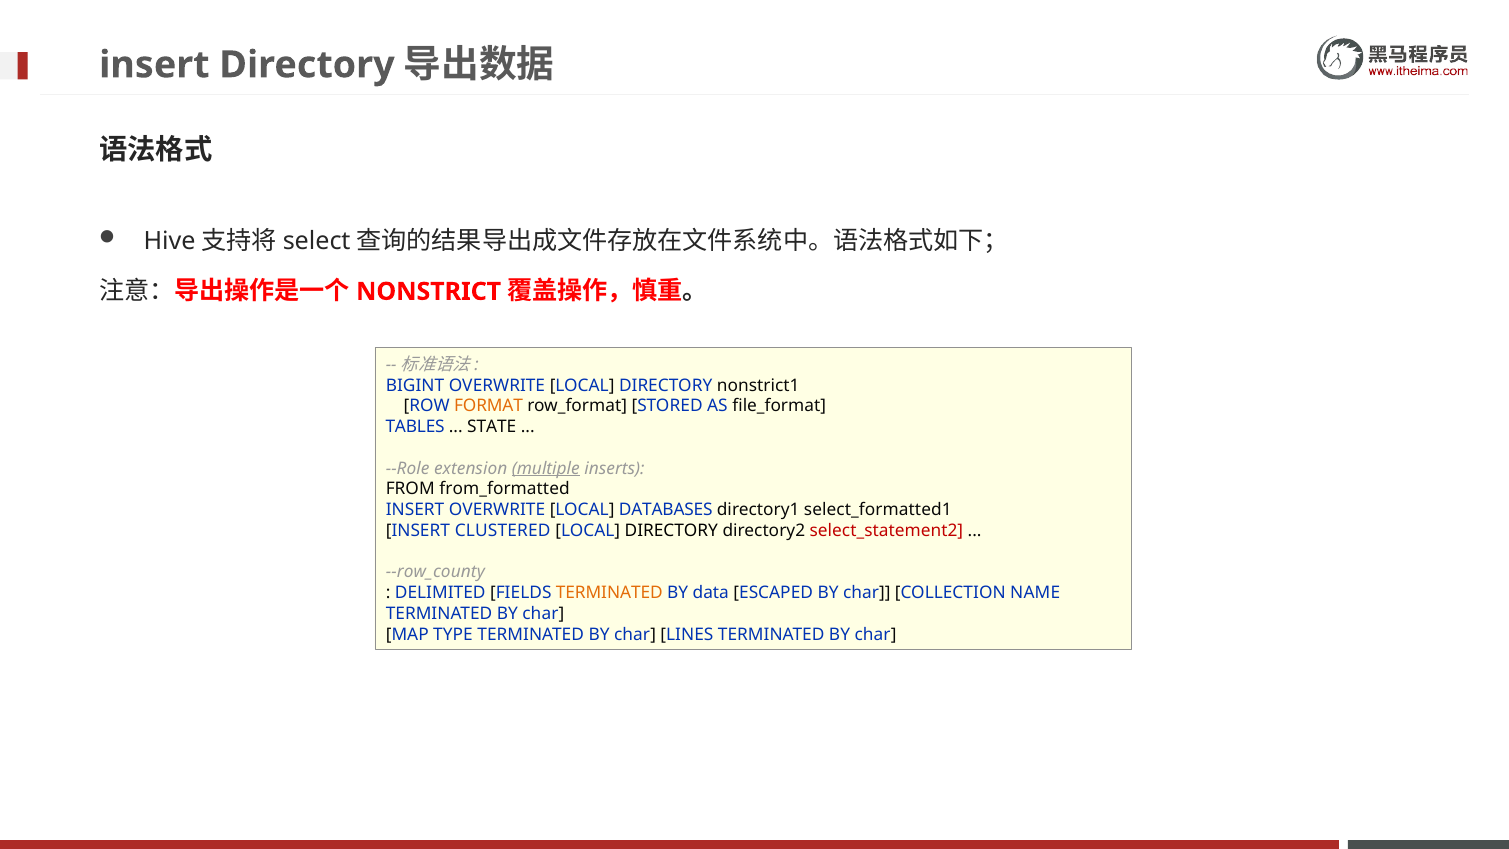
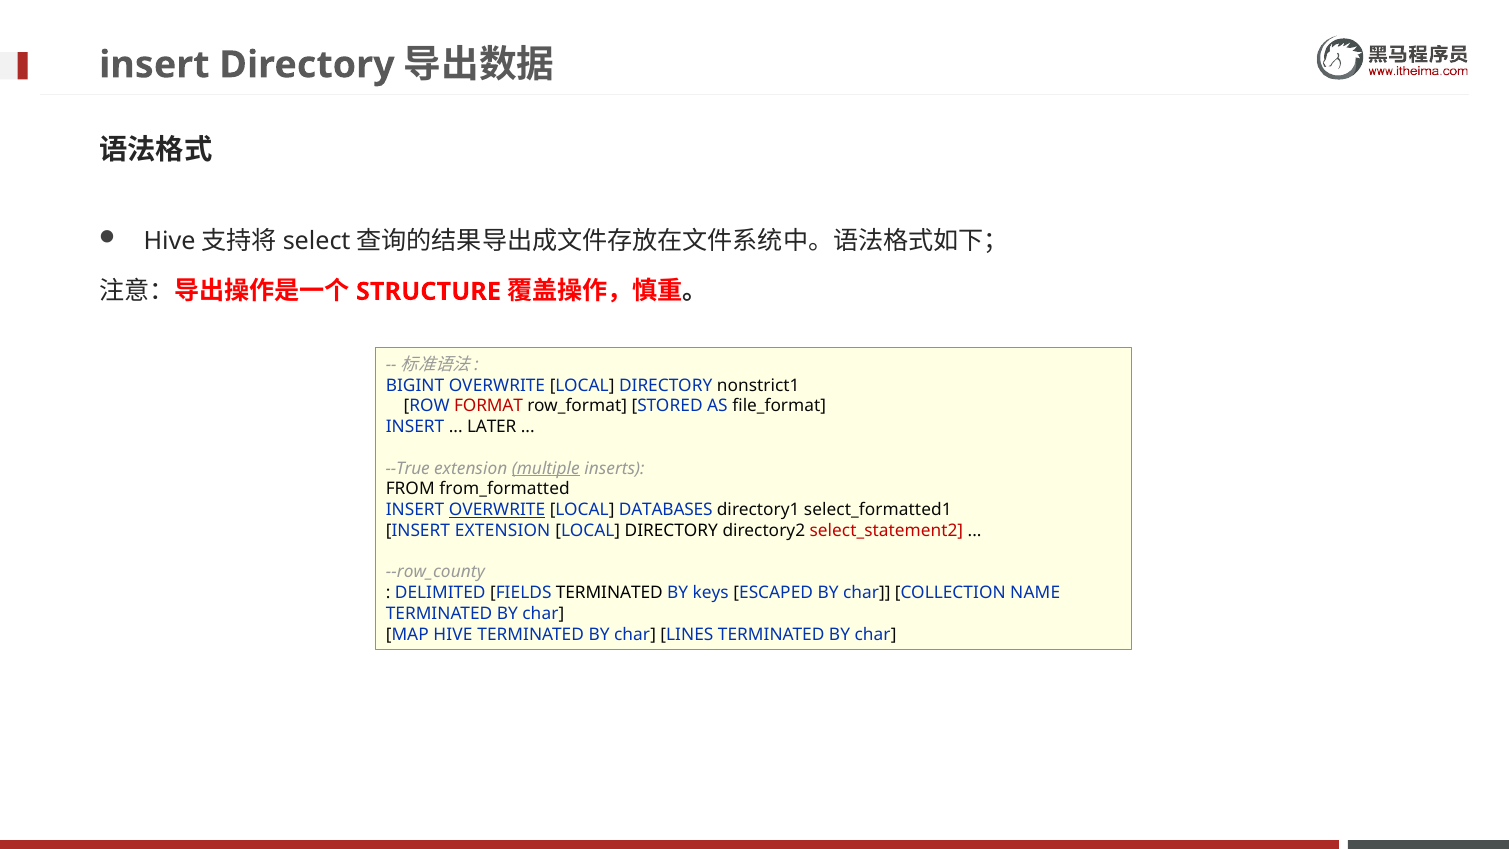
NONSTRICT: NONSTRICT -> STRUCTURE
FORMAT colour: orange -> red
TABLES at (415, 427): TABLES -> INSERT
STATE: STATE -> LATER
--Role: --Role -> --True
OVERWRITE at (497, 510) underline: none -> present
INSERT CLUSTERED: CLUSTERED -> EXTENSION
TERMINATED at (609, 593) colour: orange -> black
data: data -> keys
TYPE: TYPE -> HIVE
